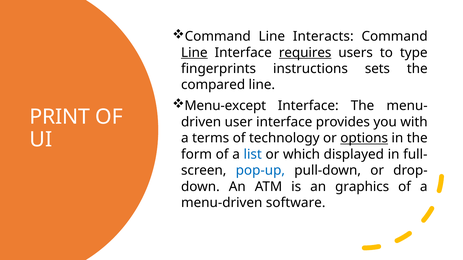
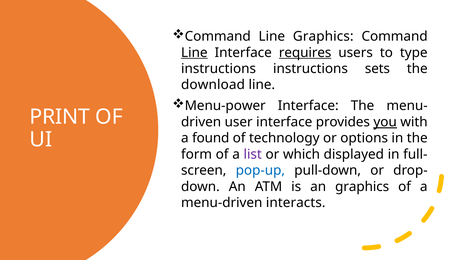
Line Interacts: Interacts -> Graphics
fingerprints at (219, 69): fingerprints -> instructions
compared: compared -> download
Menu-except: Menu-except -> Menu-power
you underline: none -> present
terms: terms -> found
options underline: present -> none
list colour: blue -> purple
software: software -> interacts
